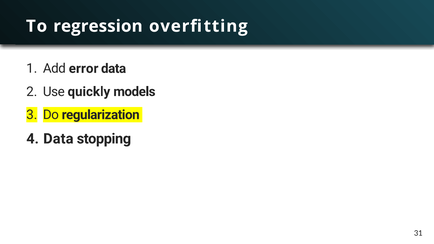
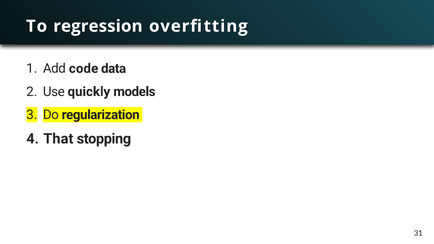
error: error -> code
Data at (58, 139): Data -> That
